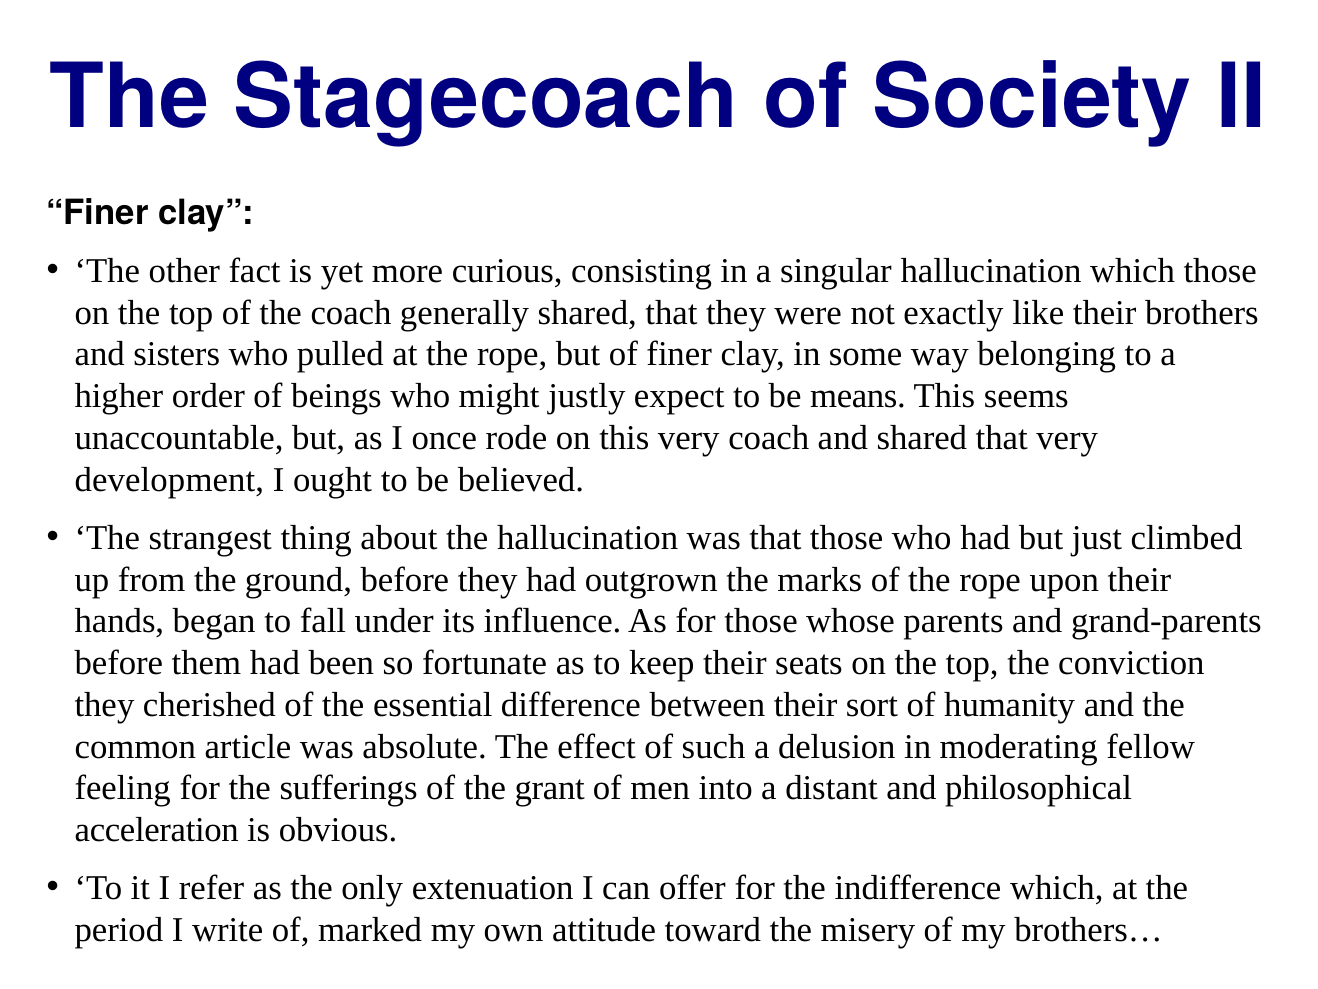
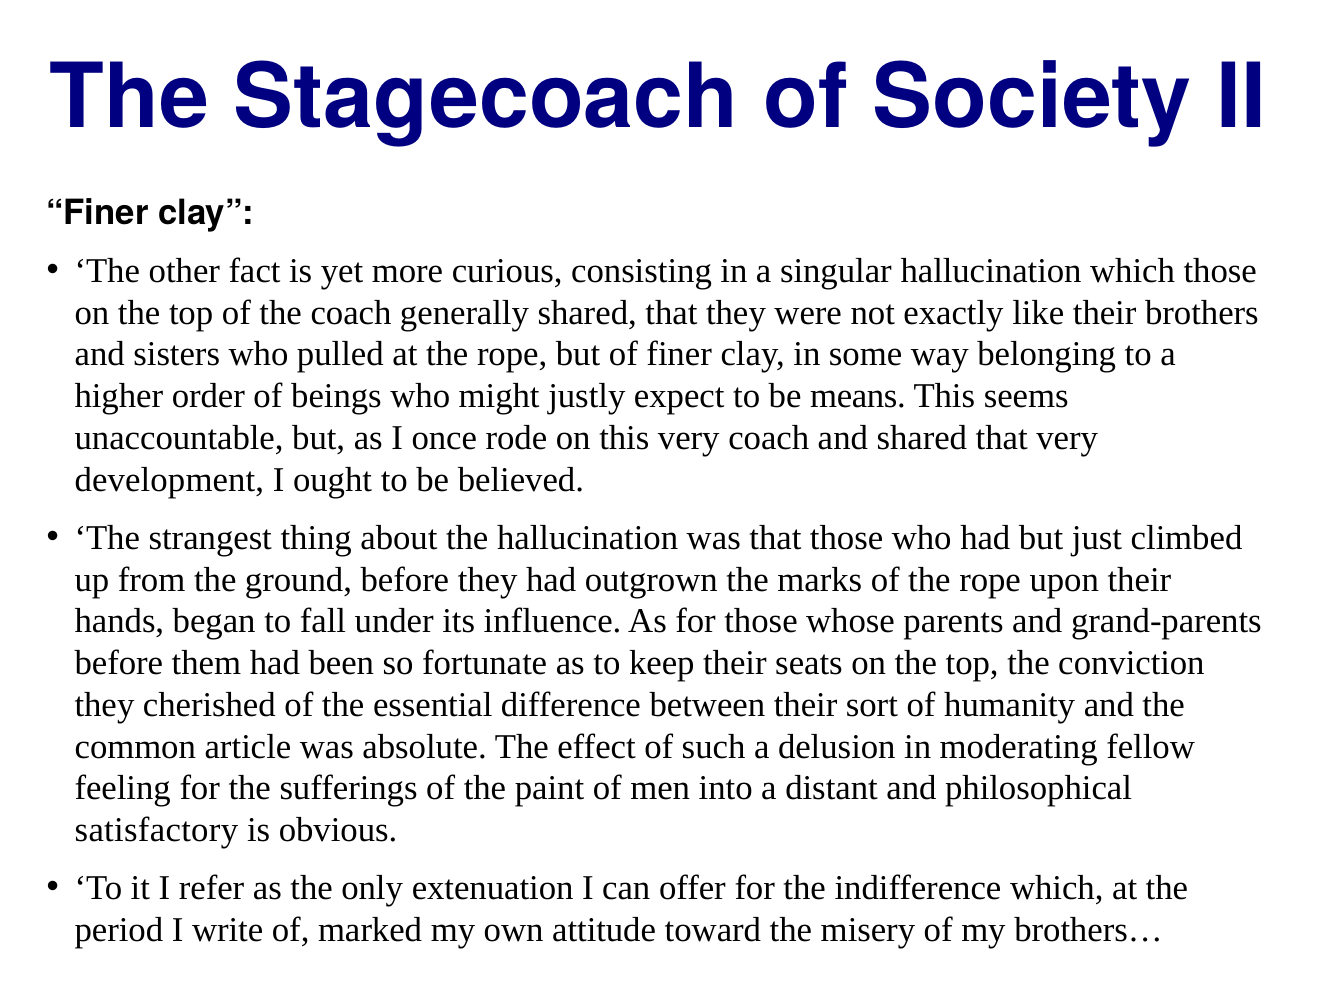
grant: grant -> paint
acceleration: acceleration -> satisfactory
